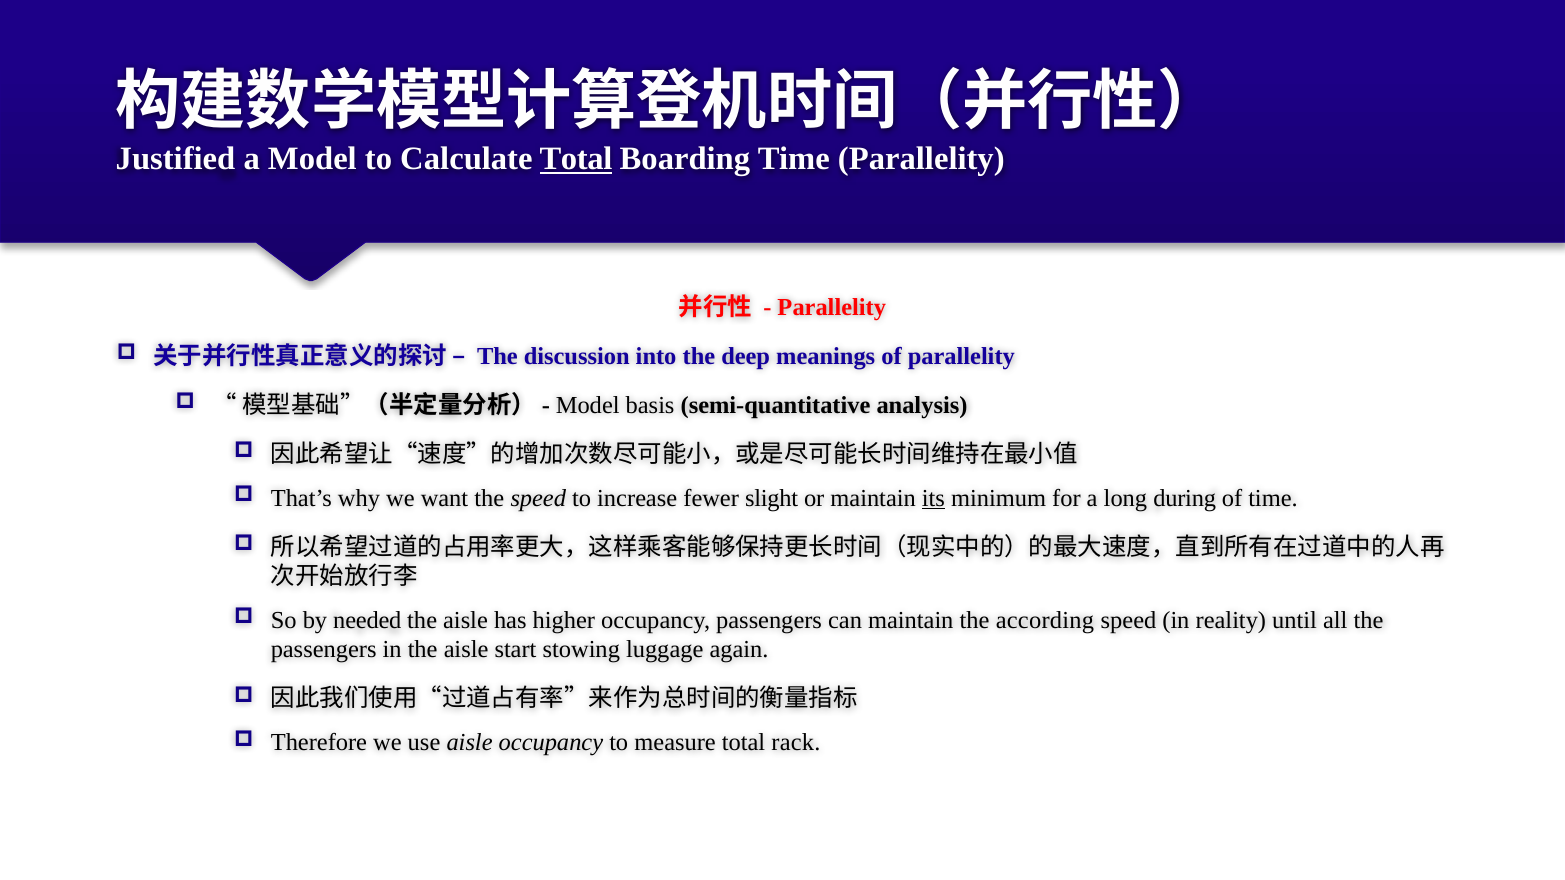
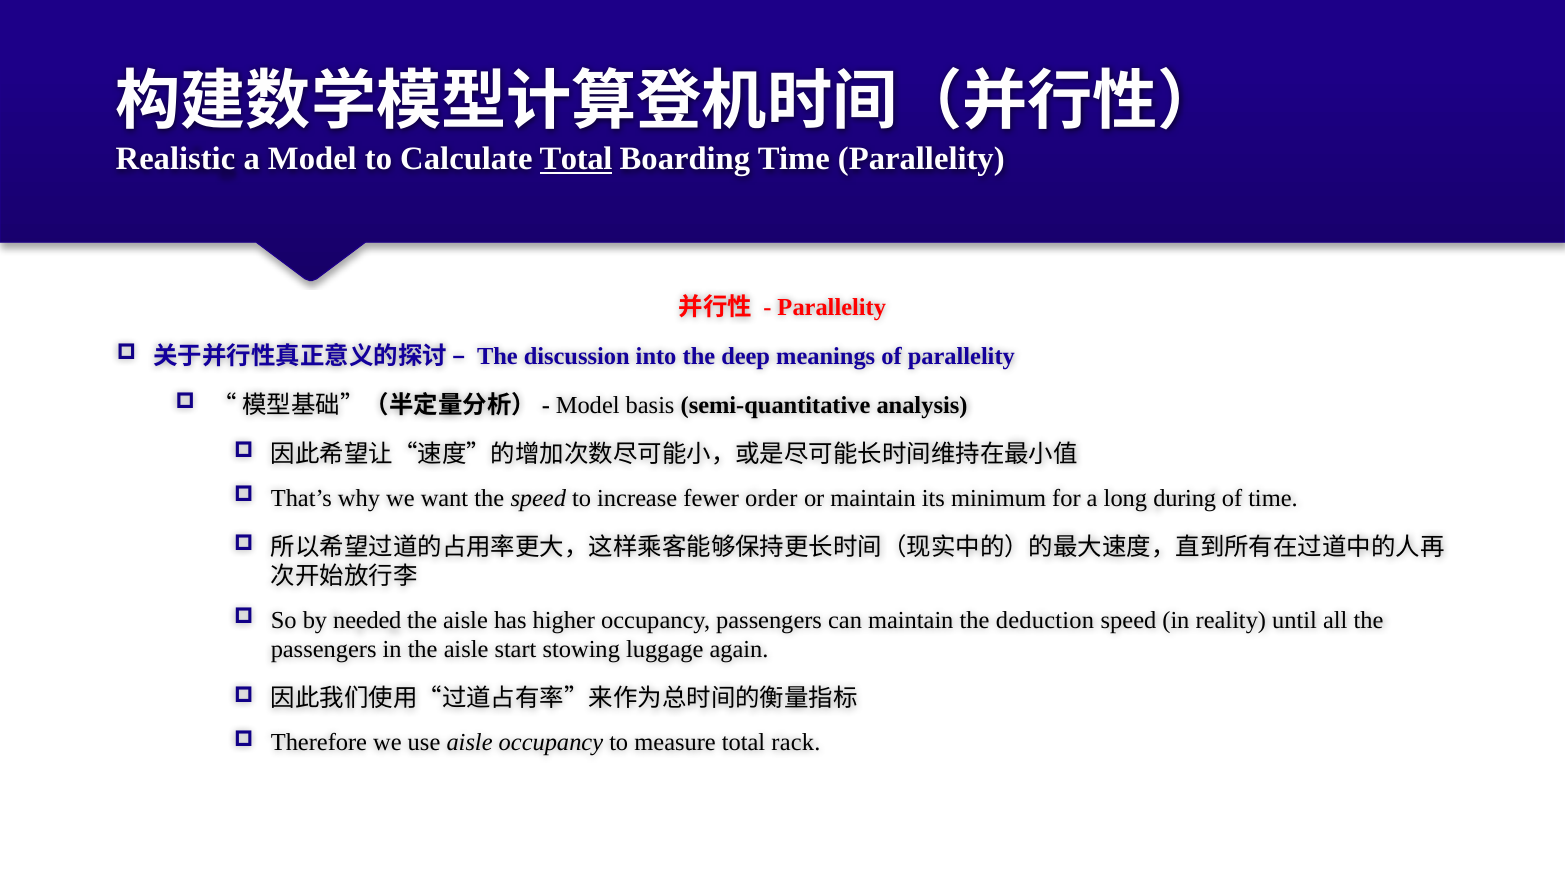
Justified: Justified -> Realistic
slight: slight -> order
its underline: present -> none
according: according -> deduction
